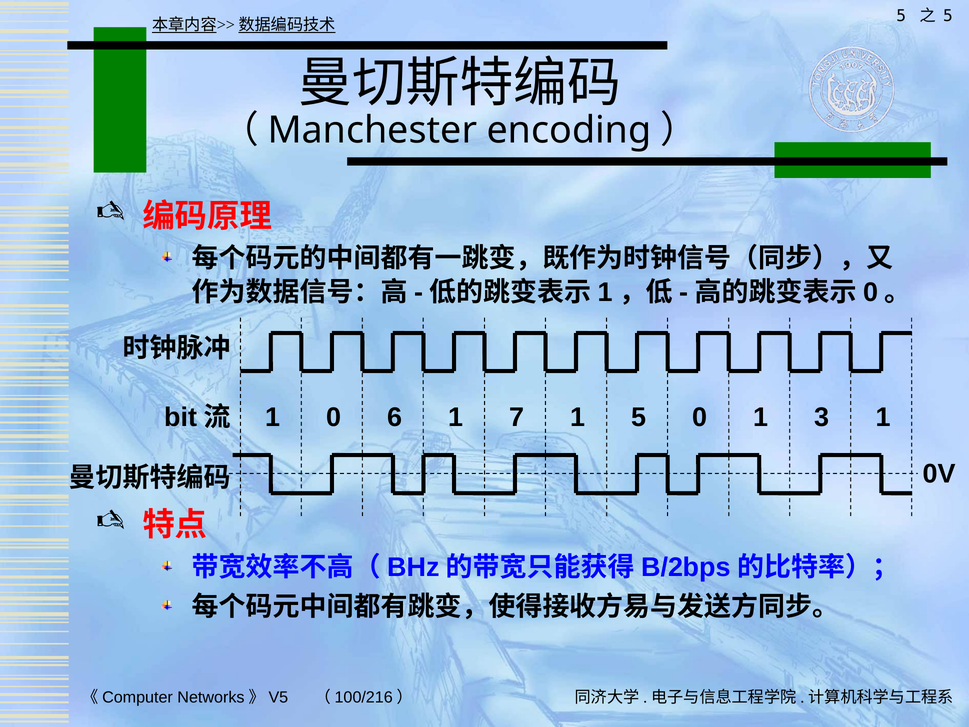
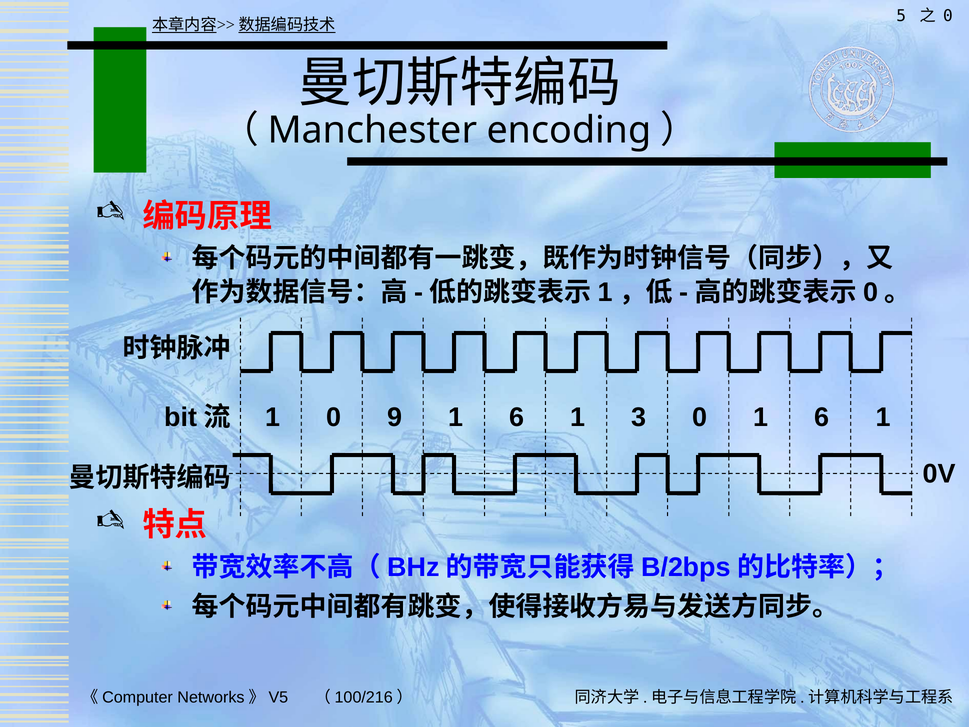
5 at (948, 16): 5 -> 0
6: 6 -> 9
7 at (517, 417): 7 -> 6
1 5: 5 -> 3
0 1 3: 3 -> 6
